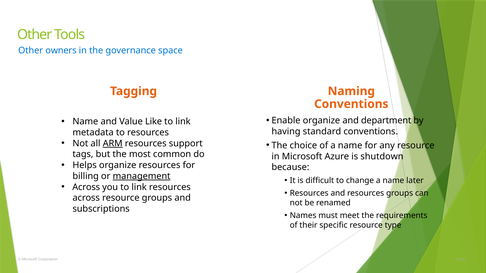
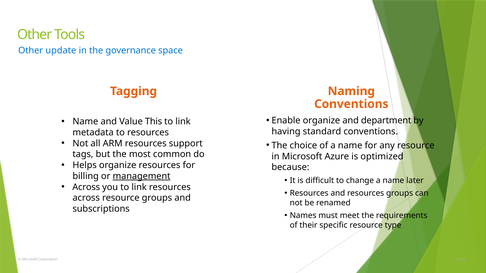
owners: owners -> update
Like: Like -> This
ARM underline: present -> none
shutdown: shutdown -> optimized
